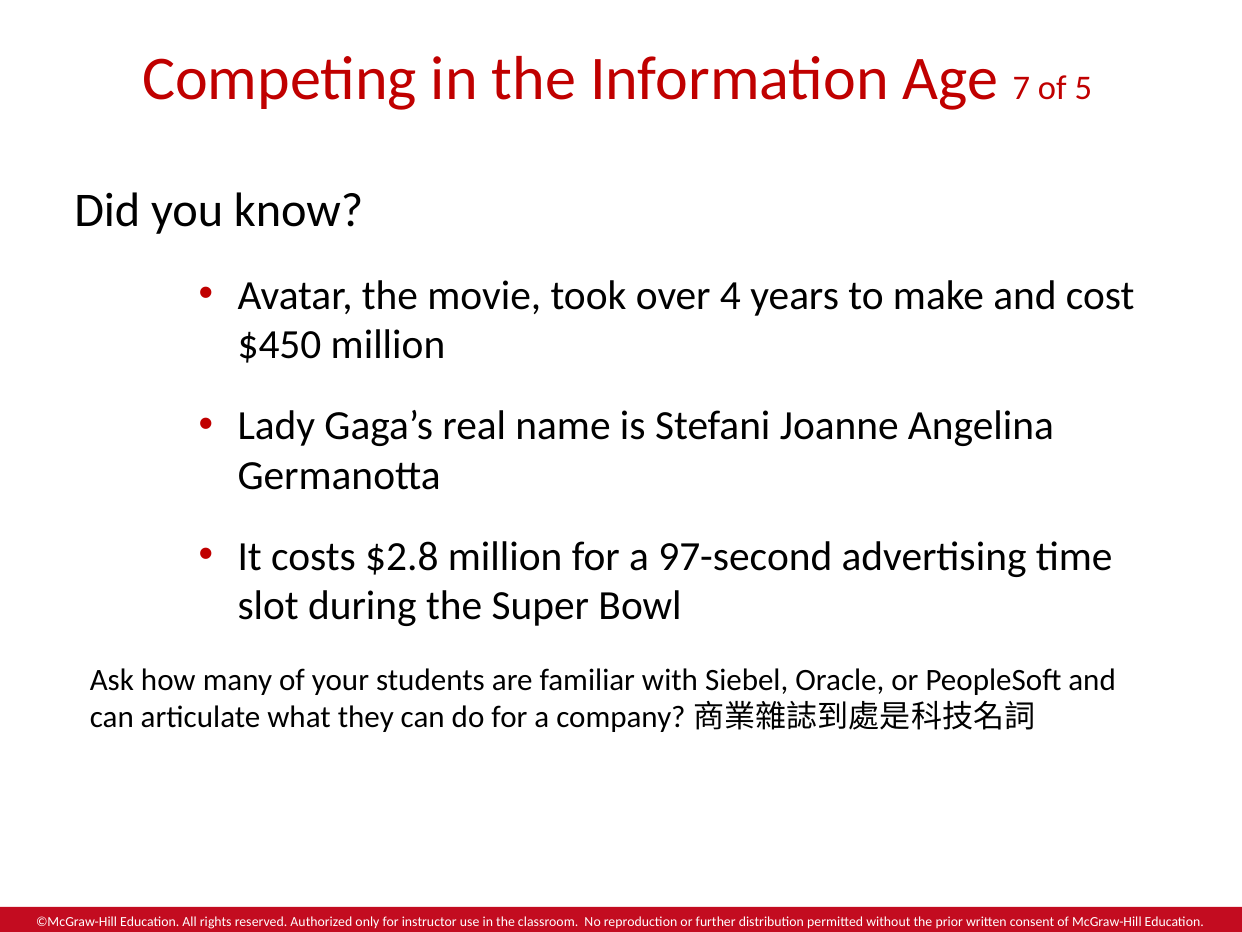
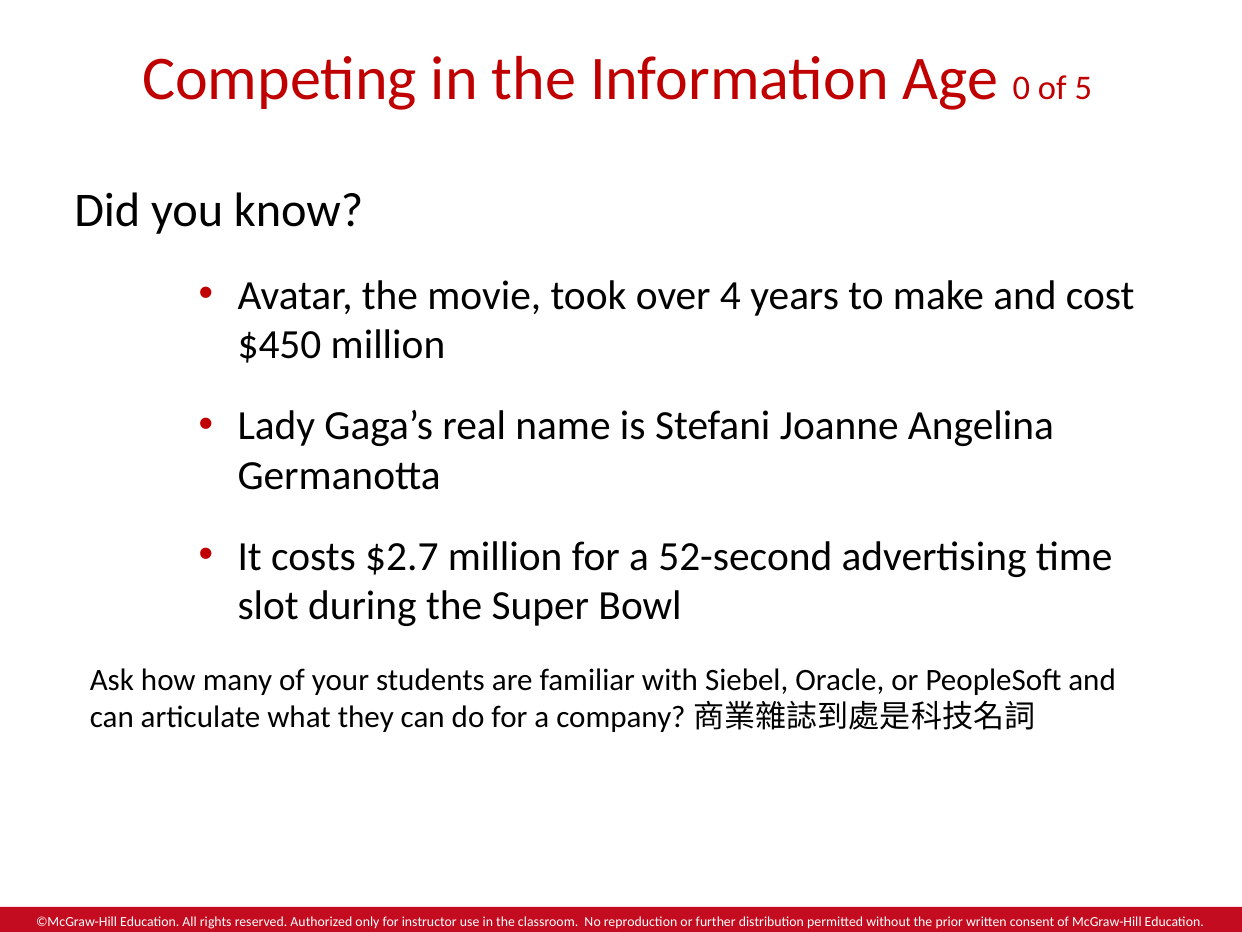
7: 7 -> 0
$2.8: $2.8 -> $2.7
97-second: 97-second -> 52-second
